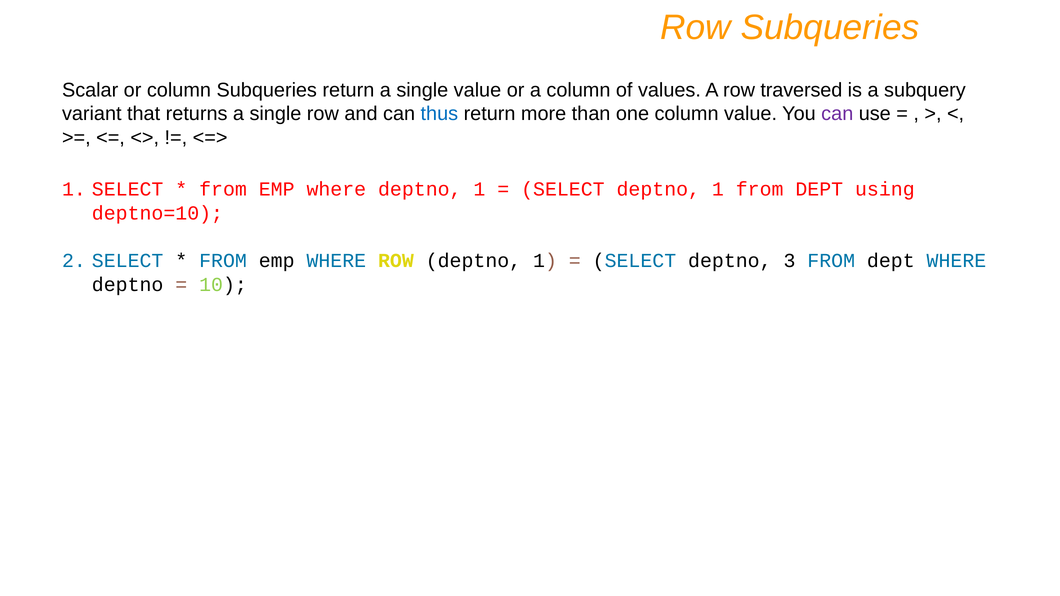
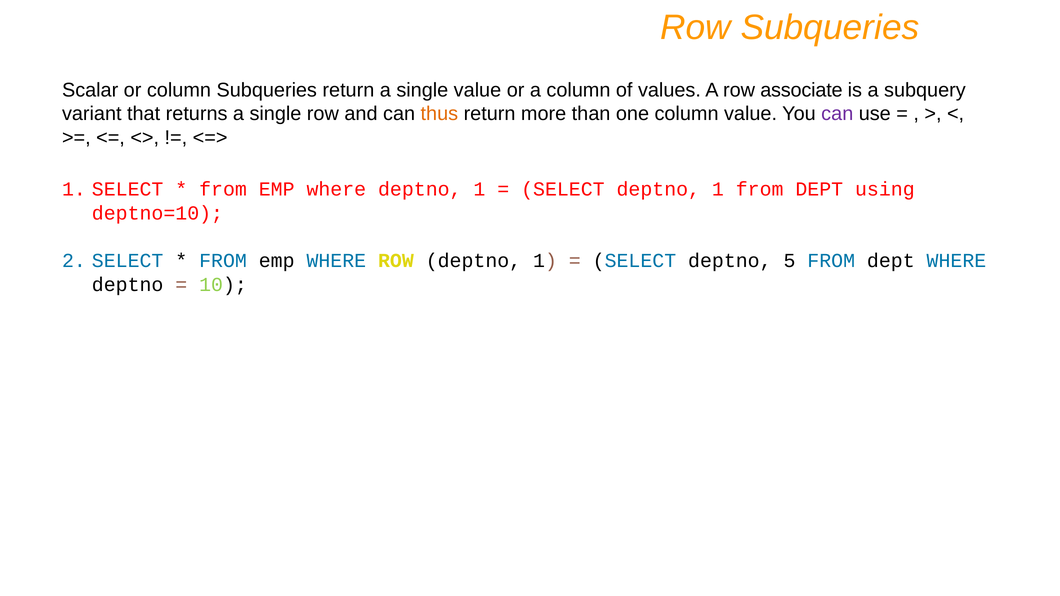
traversed: traversed -> associate
thus colour: blue -> orange
3: 3 -> 5
